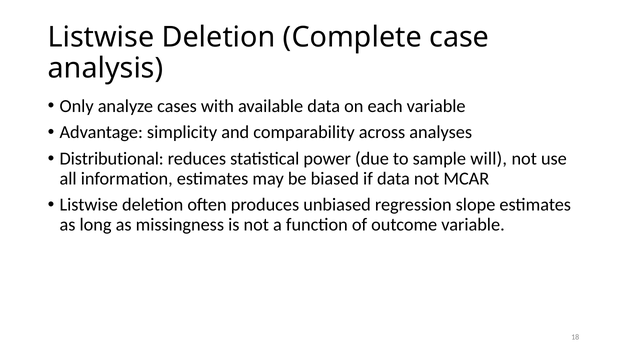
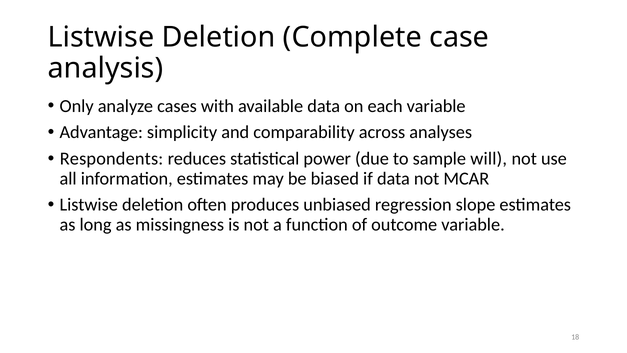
Distributional: Distributional -> Respondents
